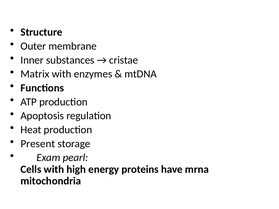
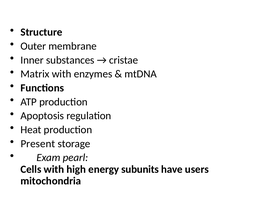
proteins: proteins -> subunits
mrna: mrna -> users
